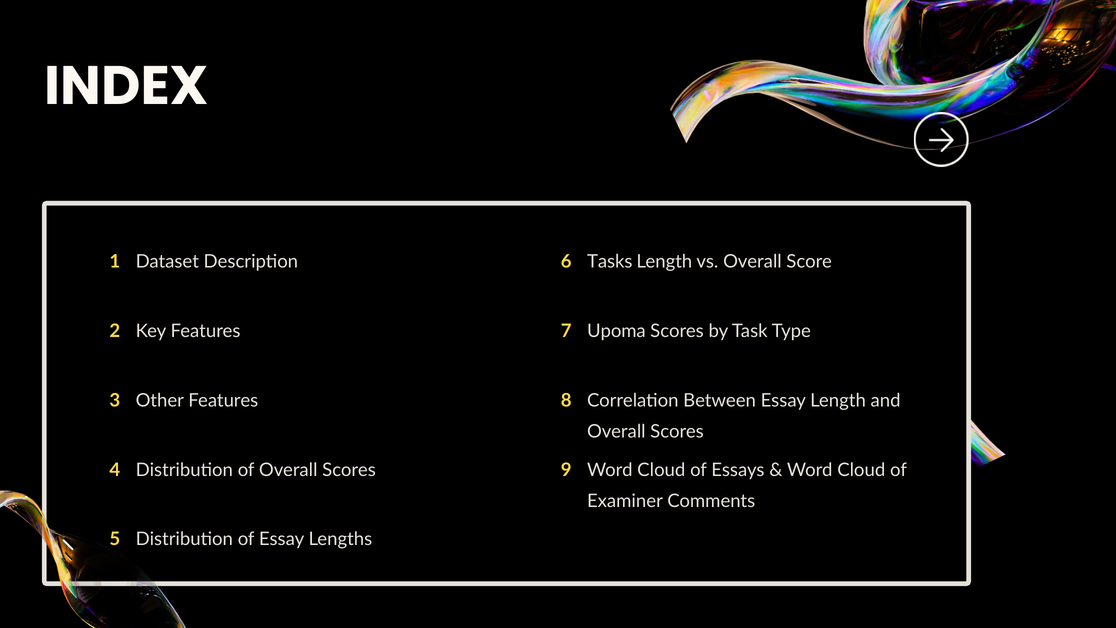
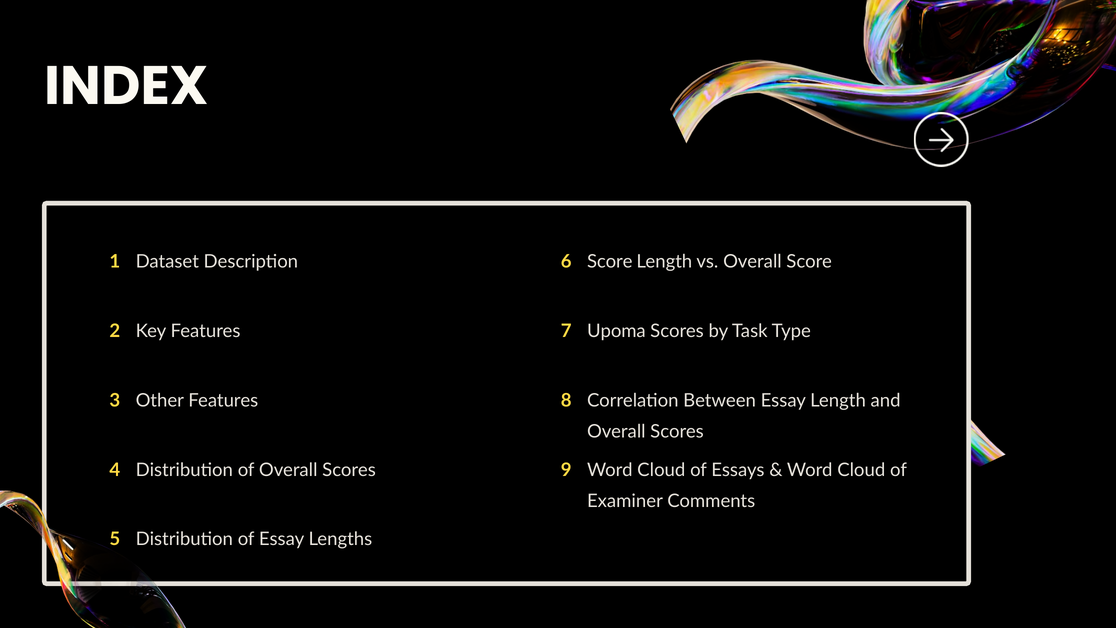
Tasks at (610, 262): Tasks -> Score
